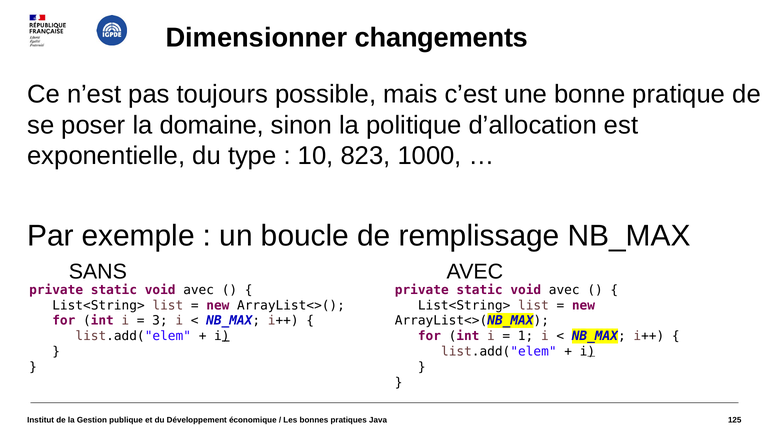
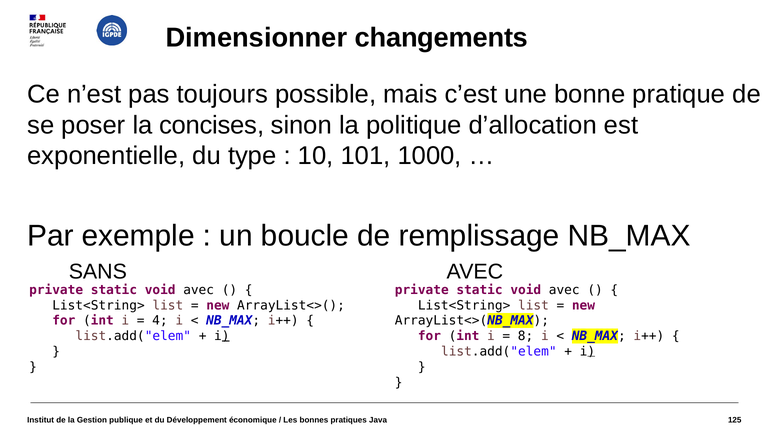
domaine: domaine -> concises
823: 823 -> 101
3: 3 -> 4
1: 1 -> 8
